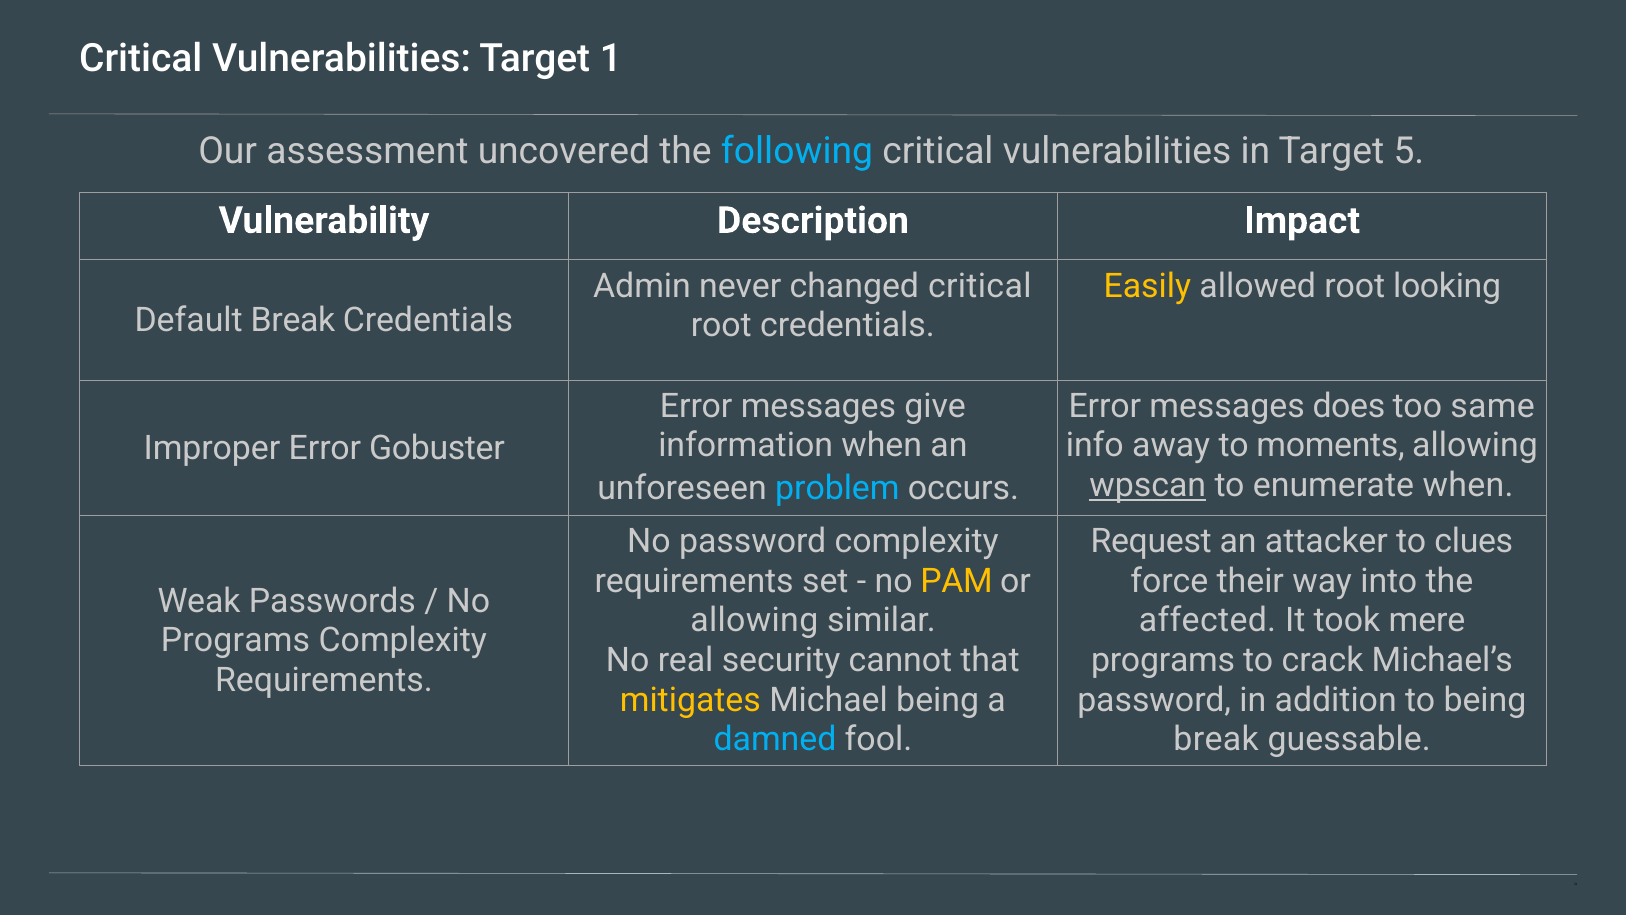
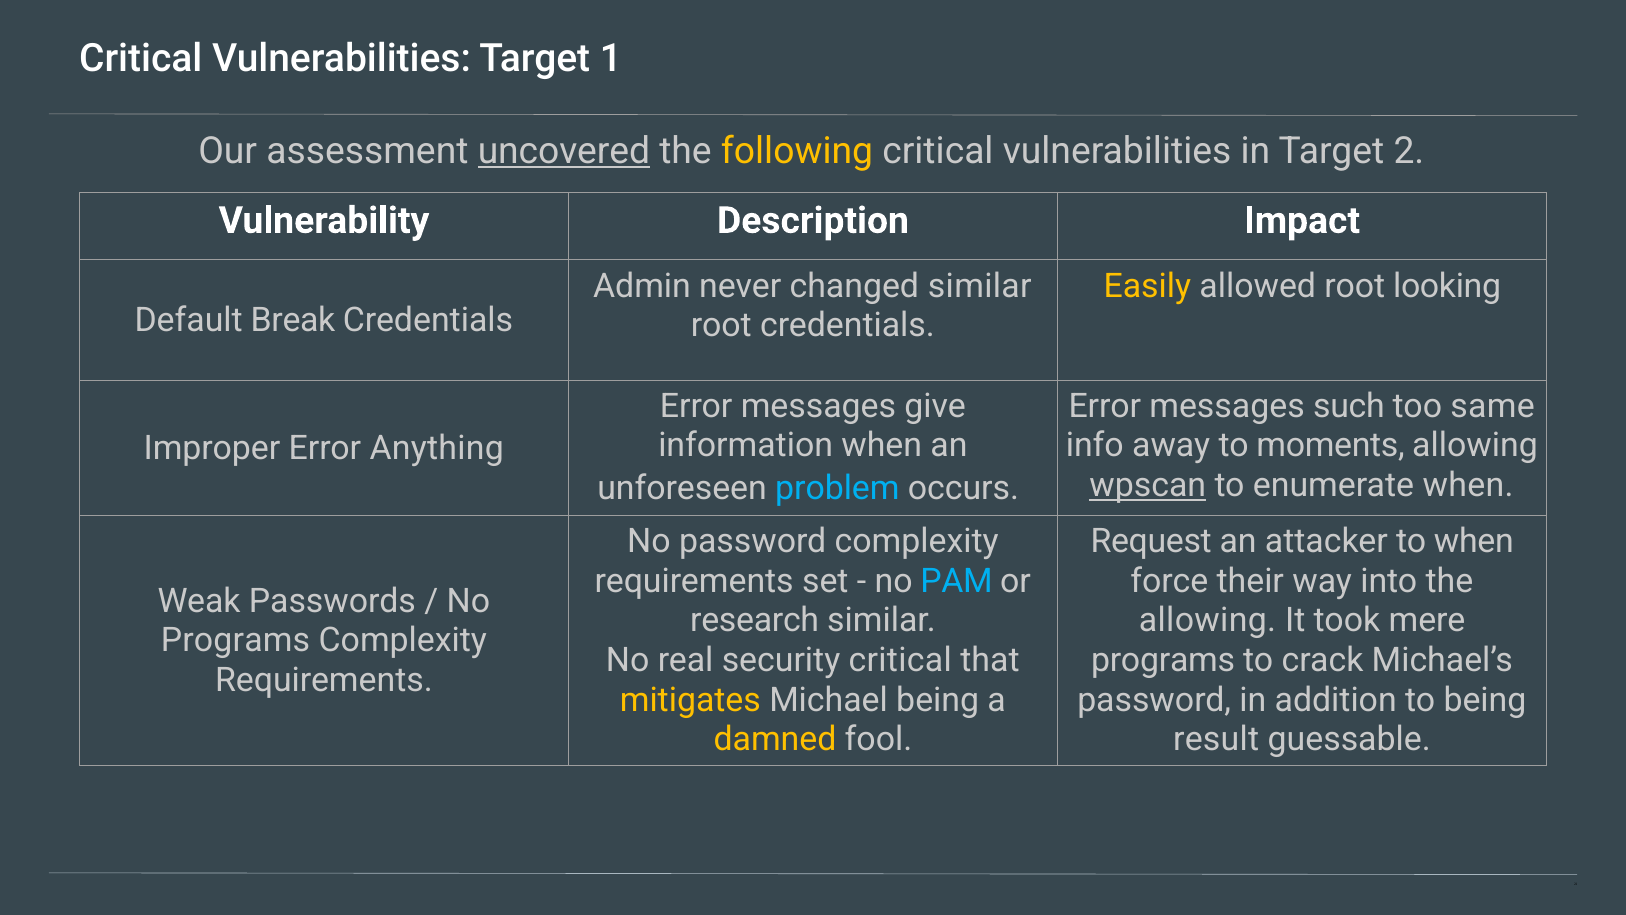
uncovered underline: none -> present
following colour: light blue -> yellow
5: 5 -> 2
changed critical: critical -> similar
does: does -> such
Gobuster: Gobuster -> Anything
to clues: clues -> when
PAM colour: yellow -> light blue
allowing at (754, 621): allowing -> research
affected at (1207, 621): affected -> allowing
security cannot: cannot -> critical
damned colour: light blue -> yellow
break at (1216, 739): break -> result
